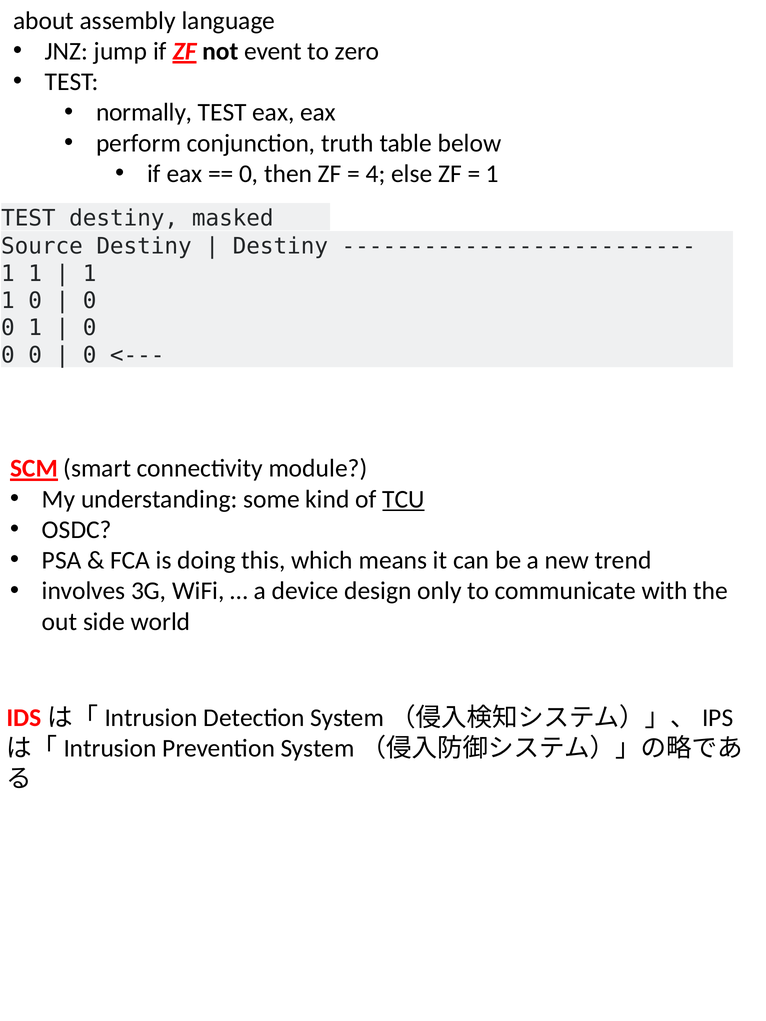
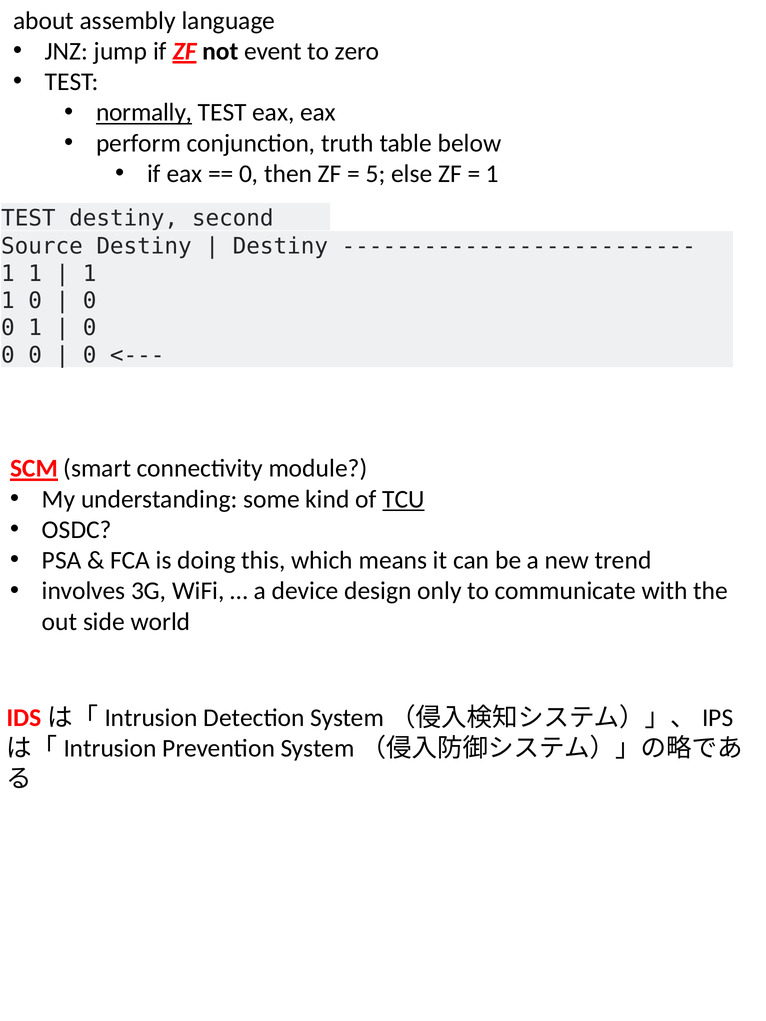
normally underline: none -> present
4: 4 -> 5
masked: masked -> second
